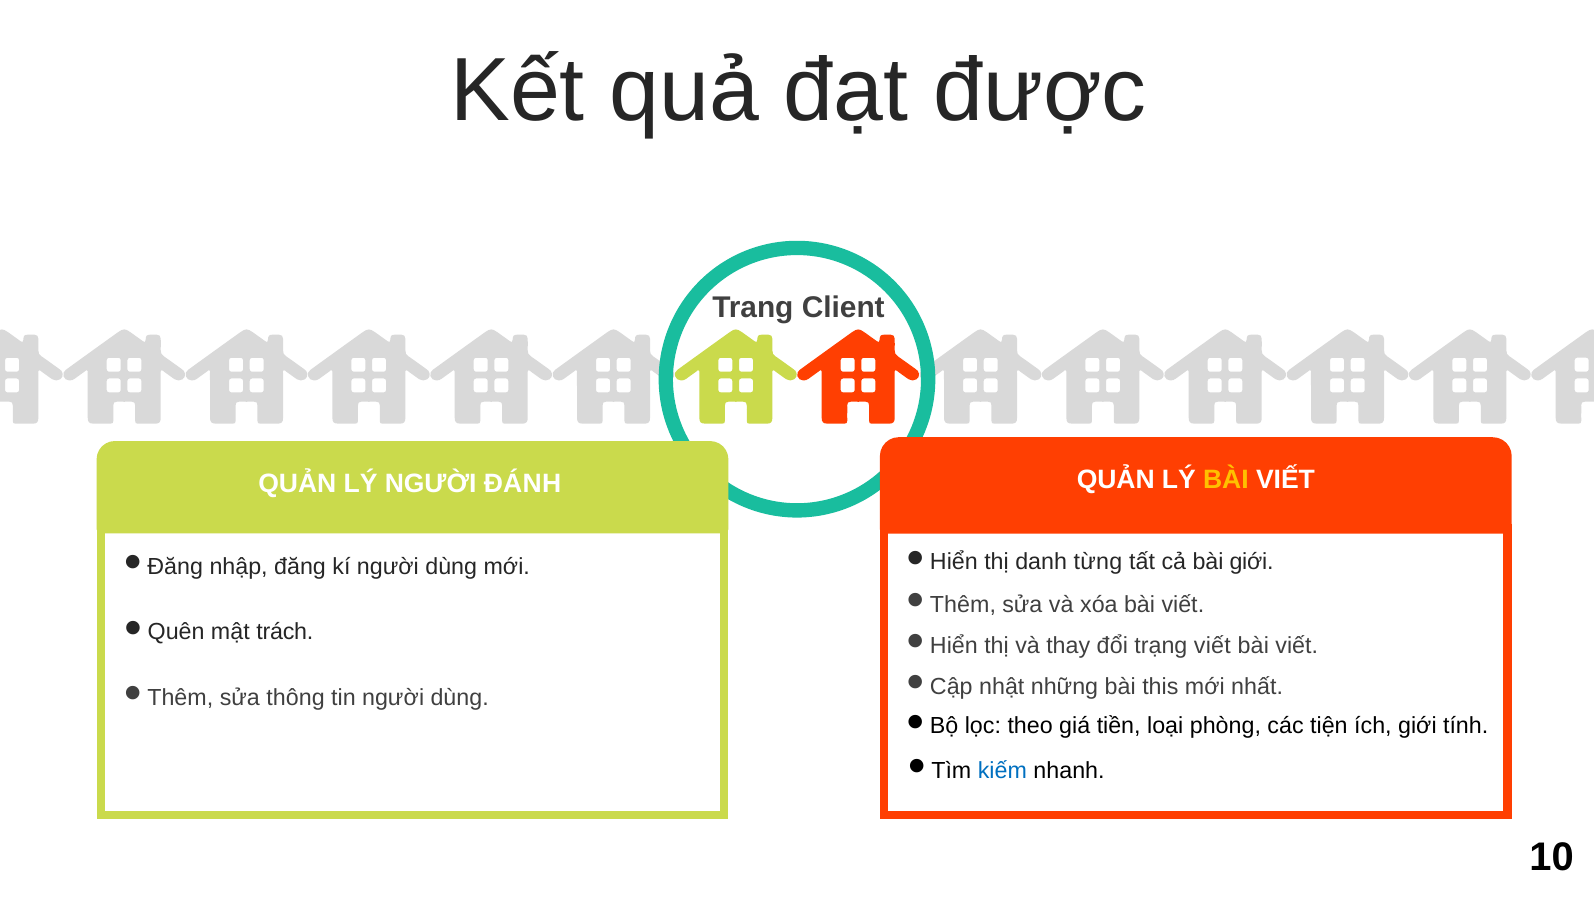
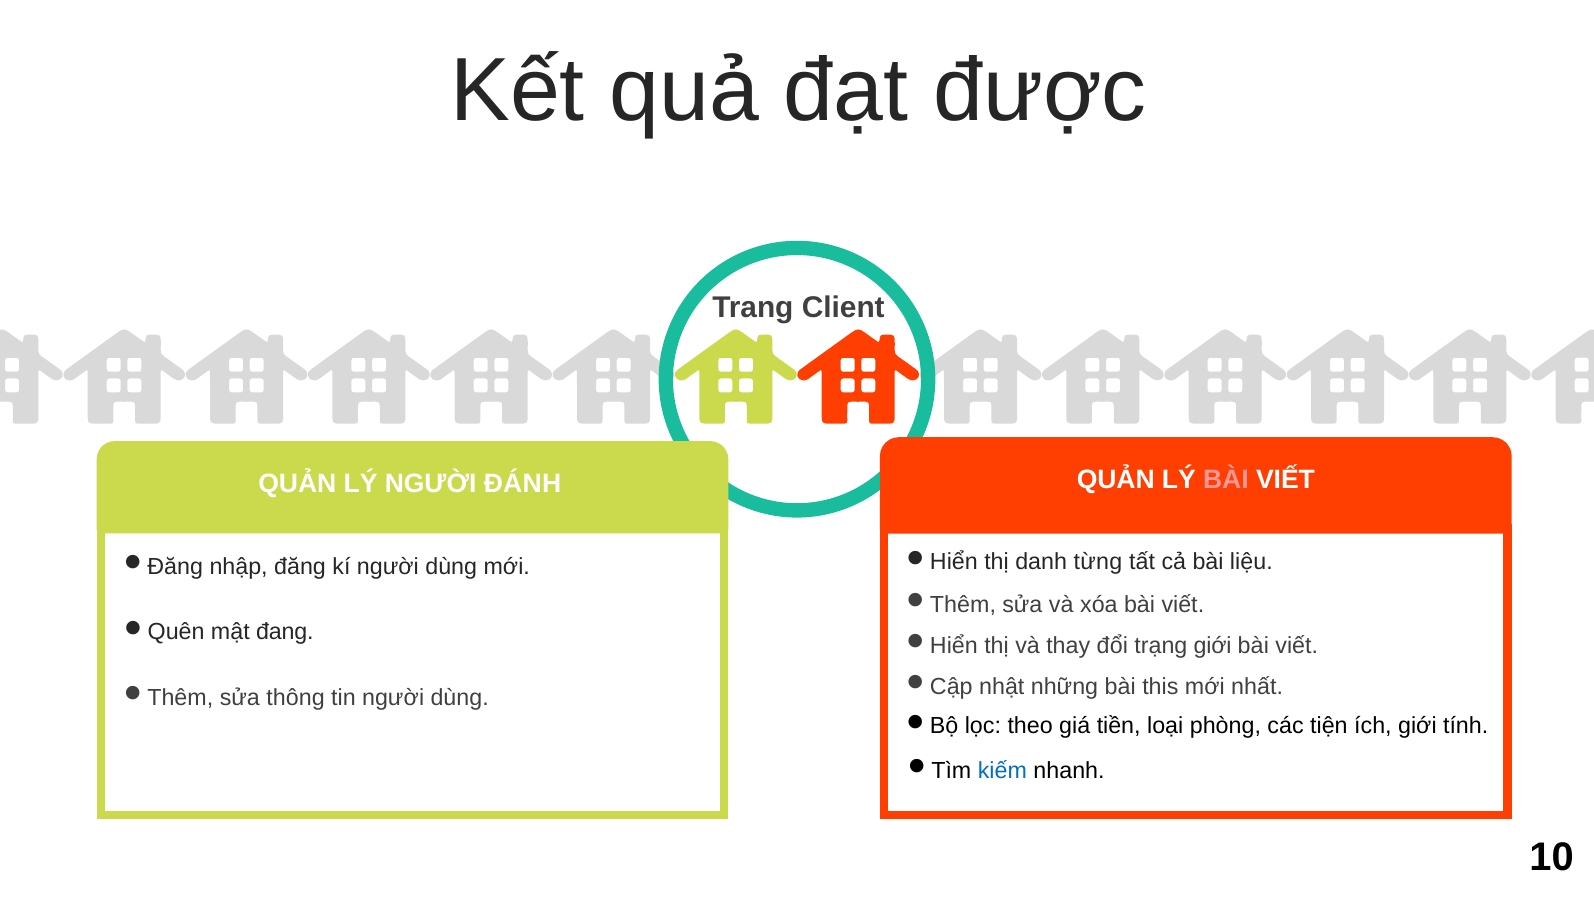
BÀI at (1226, 480) colour: yellow -> pink
bài giới: giới -> liệu
trách: trách -> đang
trạng viết: viết -> giới
